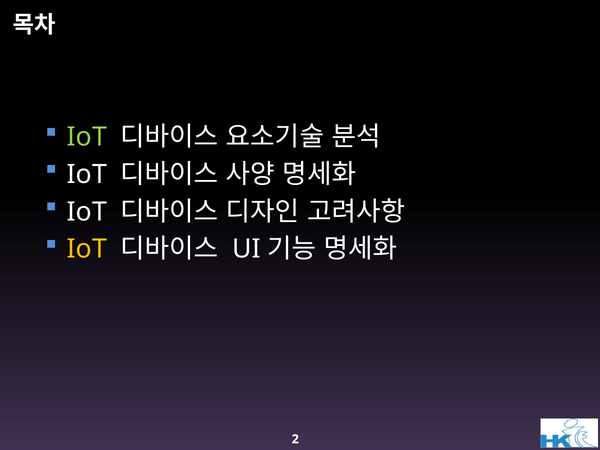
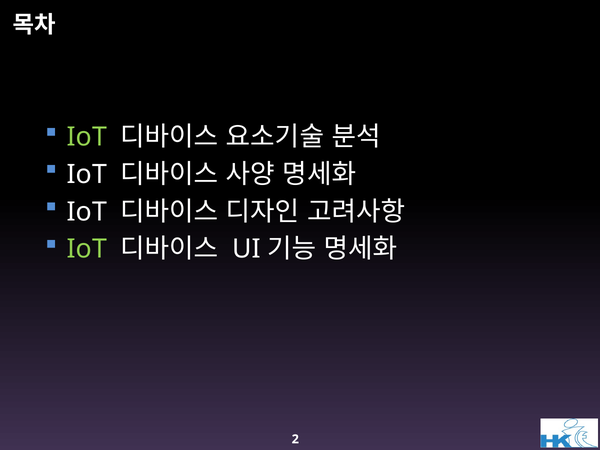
IoT at (87, 249) colour: yellow -> light green
